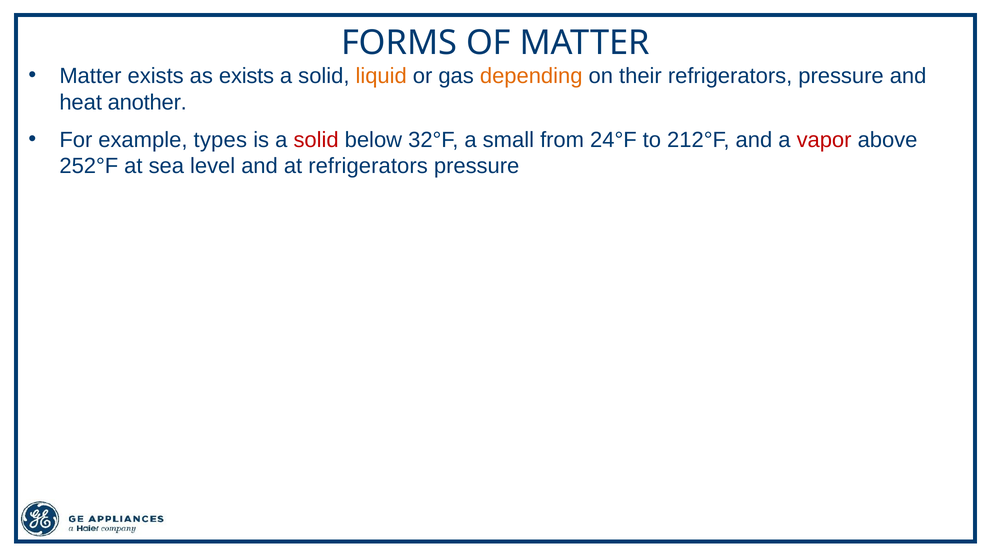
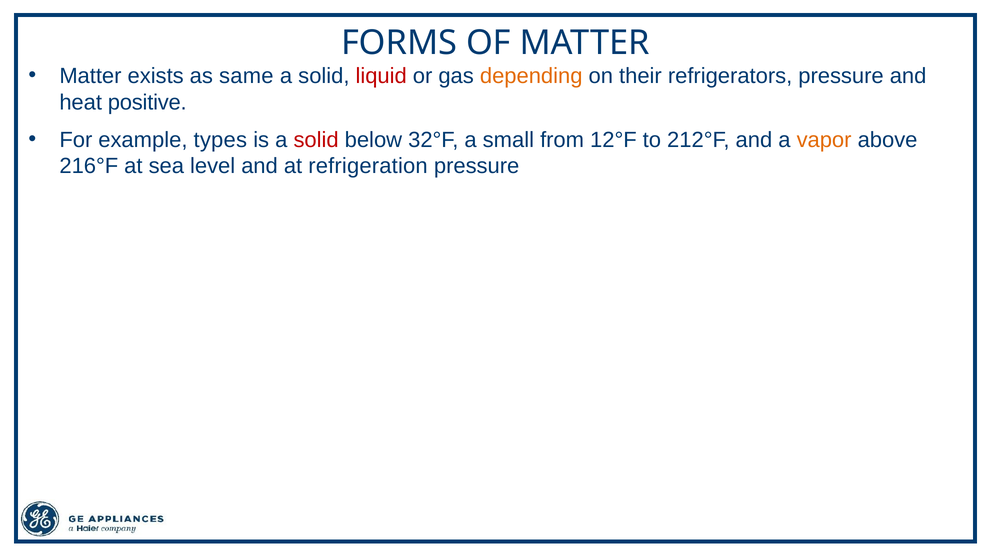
as exists: exists -> same
liquid colour: orange -> red
another: another -> positive
24°F: 24°F -> 12°F
vapor colour: red -> orange
252°F: 252°F -> 216°F
at refrigerators: refrigerators -> refrigeration
